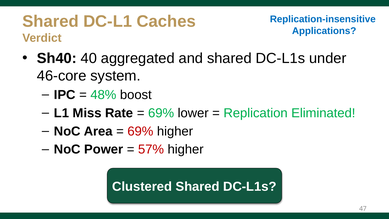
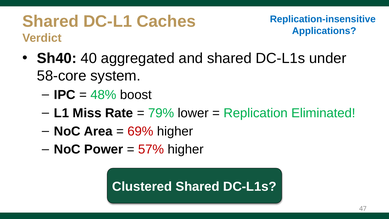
46-core: 46-core -> 58-core
69% at (161, 113): 69% -> 79%
